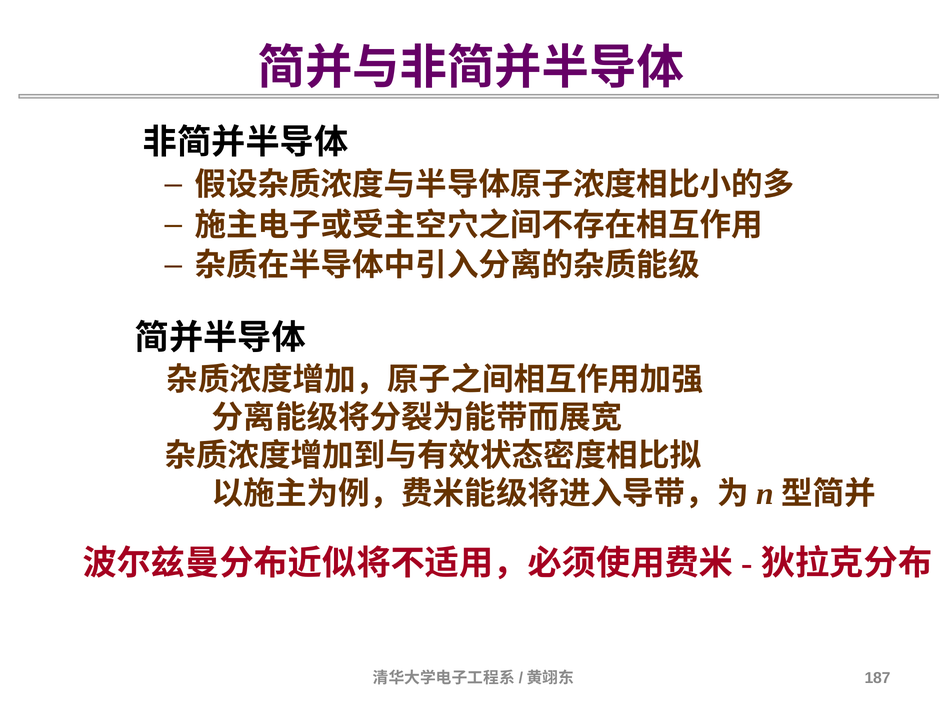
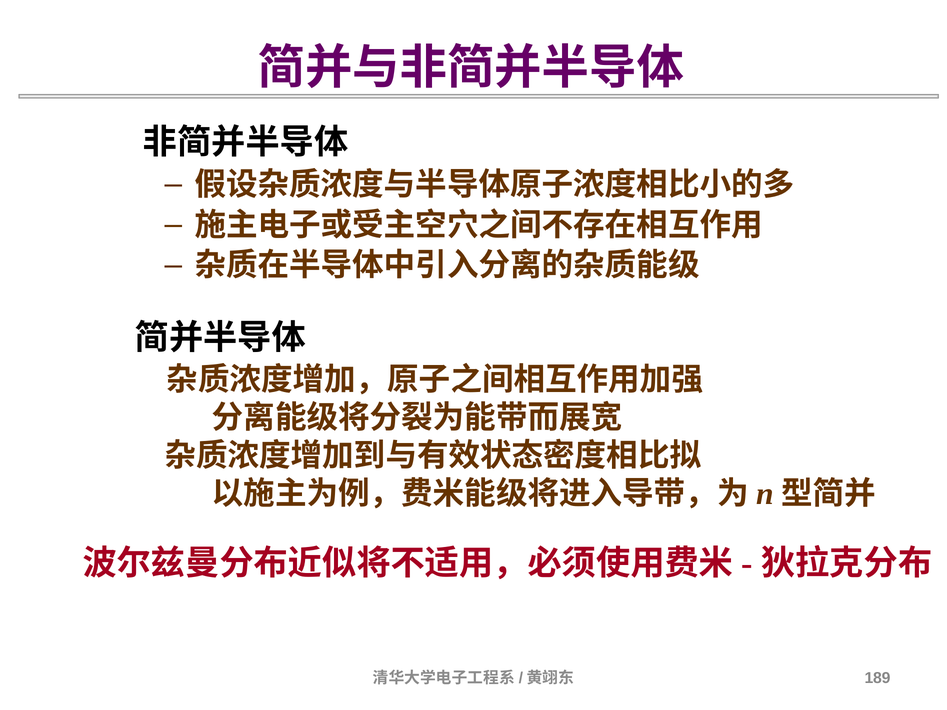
187: 187 -> 189
